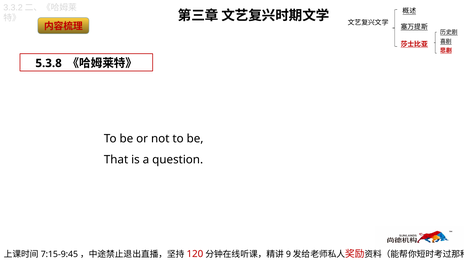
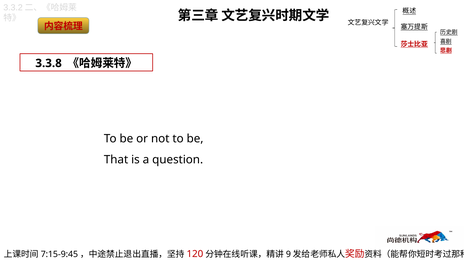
5.3.8: 5.3.8 -> 3.3.8
